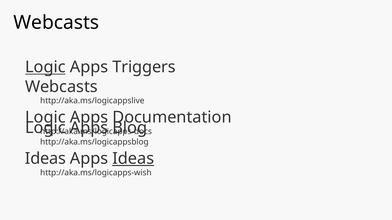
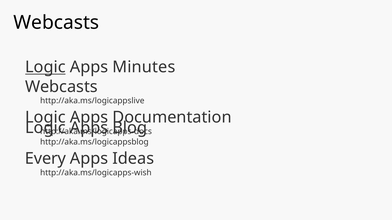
Triggers: Triggers -> Minutes
Ideas at (45, 159): Ideas -> Every
Ideas at (133, 159) underline: present -> none
